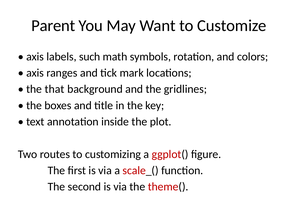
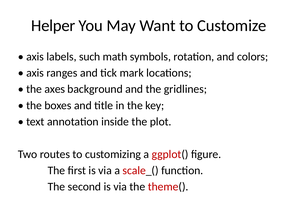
Parent: Parent -> Helper
that: that -> axes
